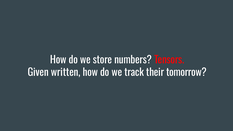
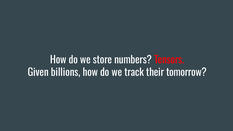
written: written -> billions
